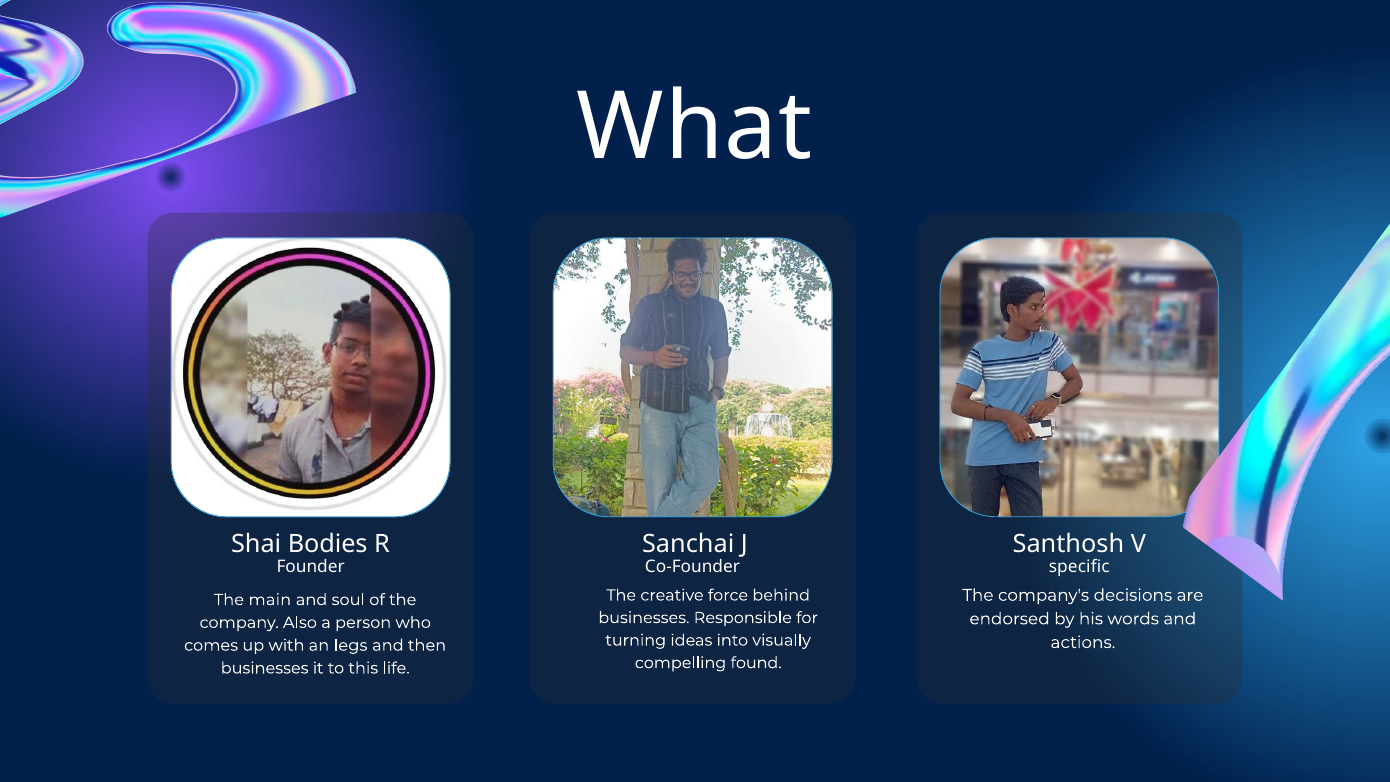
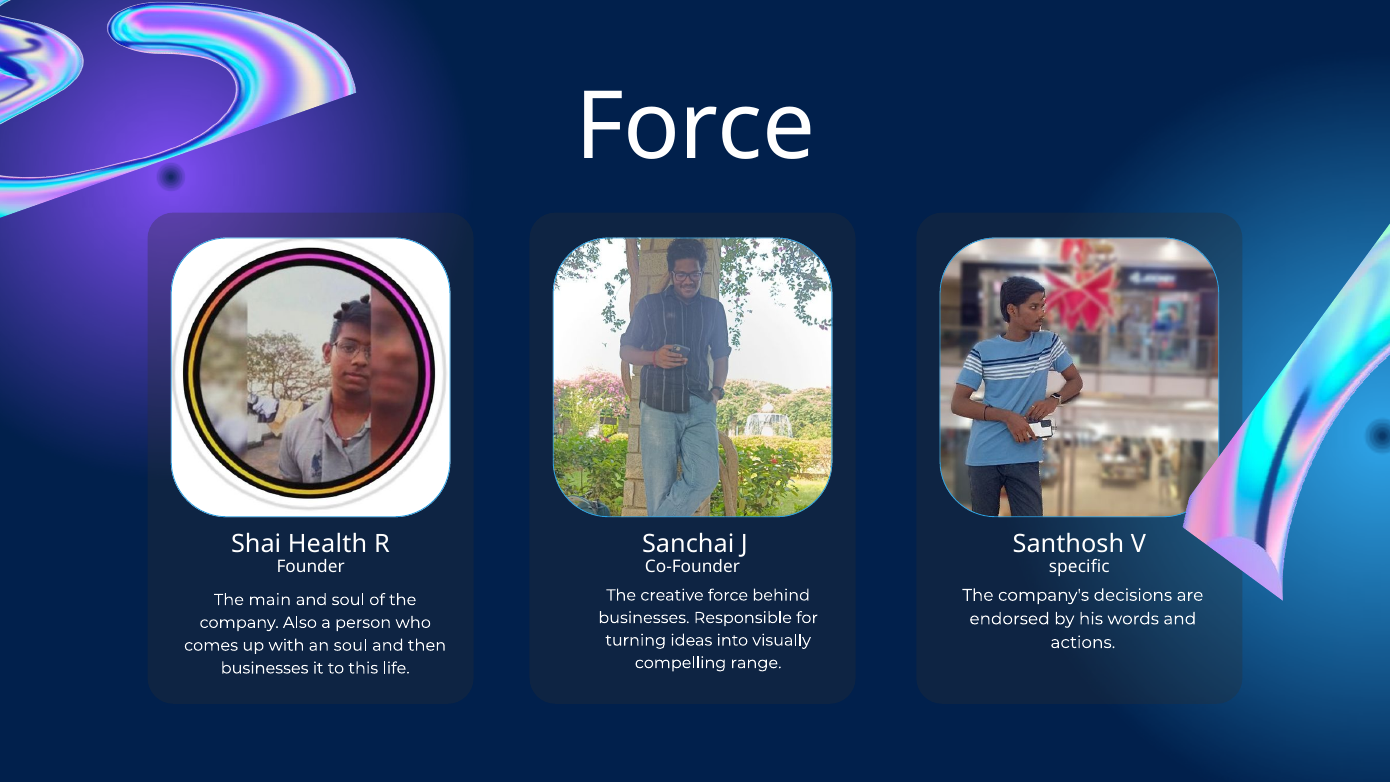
What at (695, 127): What -> Force
Bodies: Bodies -> Health
an legs: legs -> soul
found: found -> range
